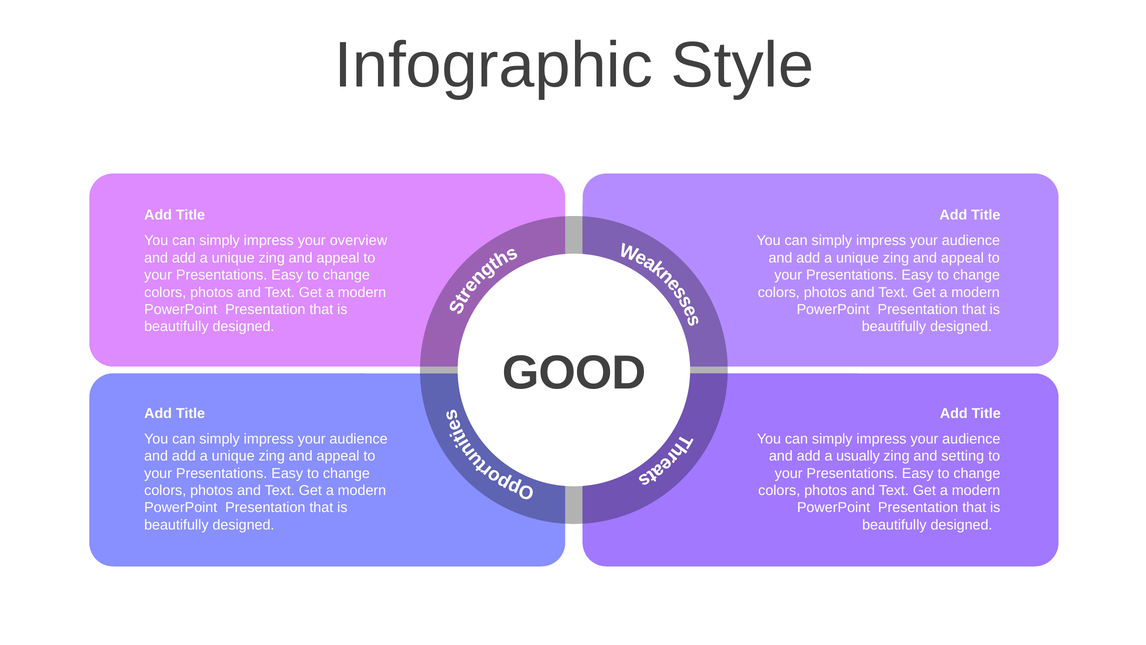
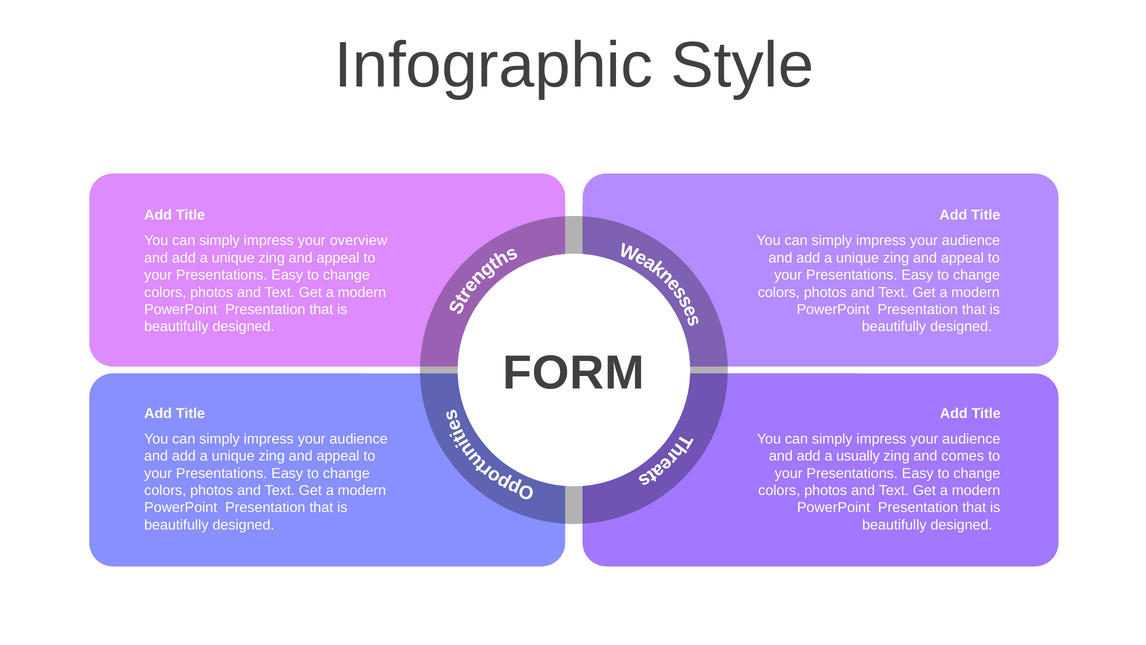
GOOD: GOOD -> FORM
setting: setting -> comes
